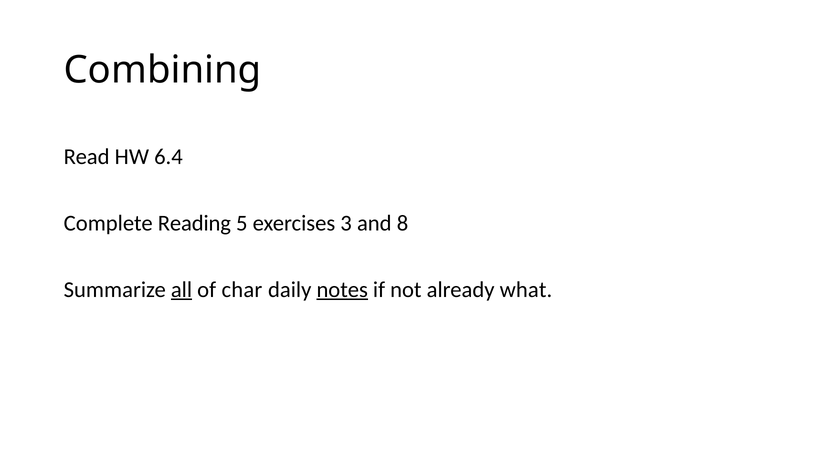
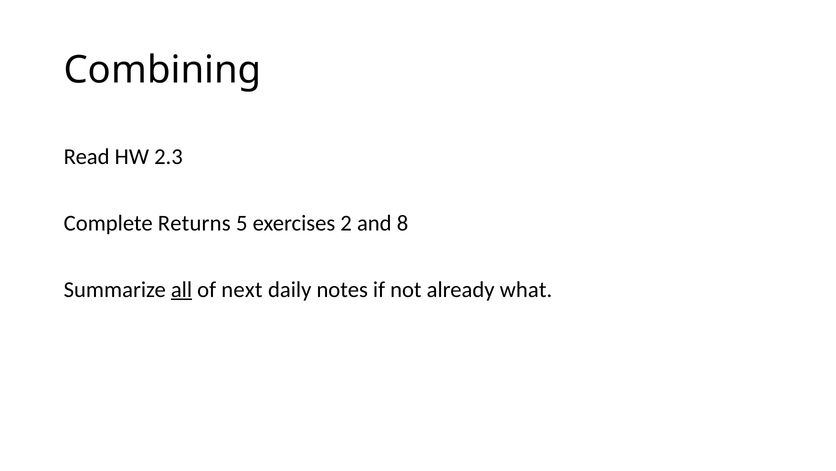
6.4: 6.4 -> 2.3
Reading: Reading -> Returns
3: 3 -> 2
char: char -> next
notes underline: present -> none
